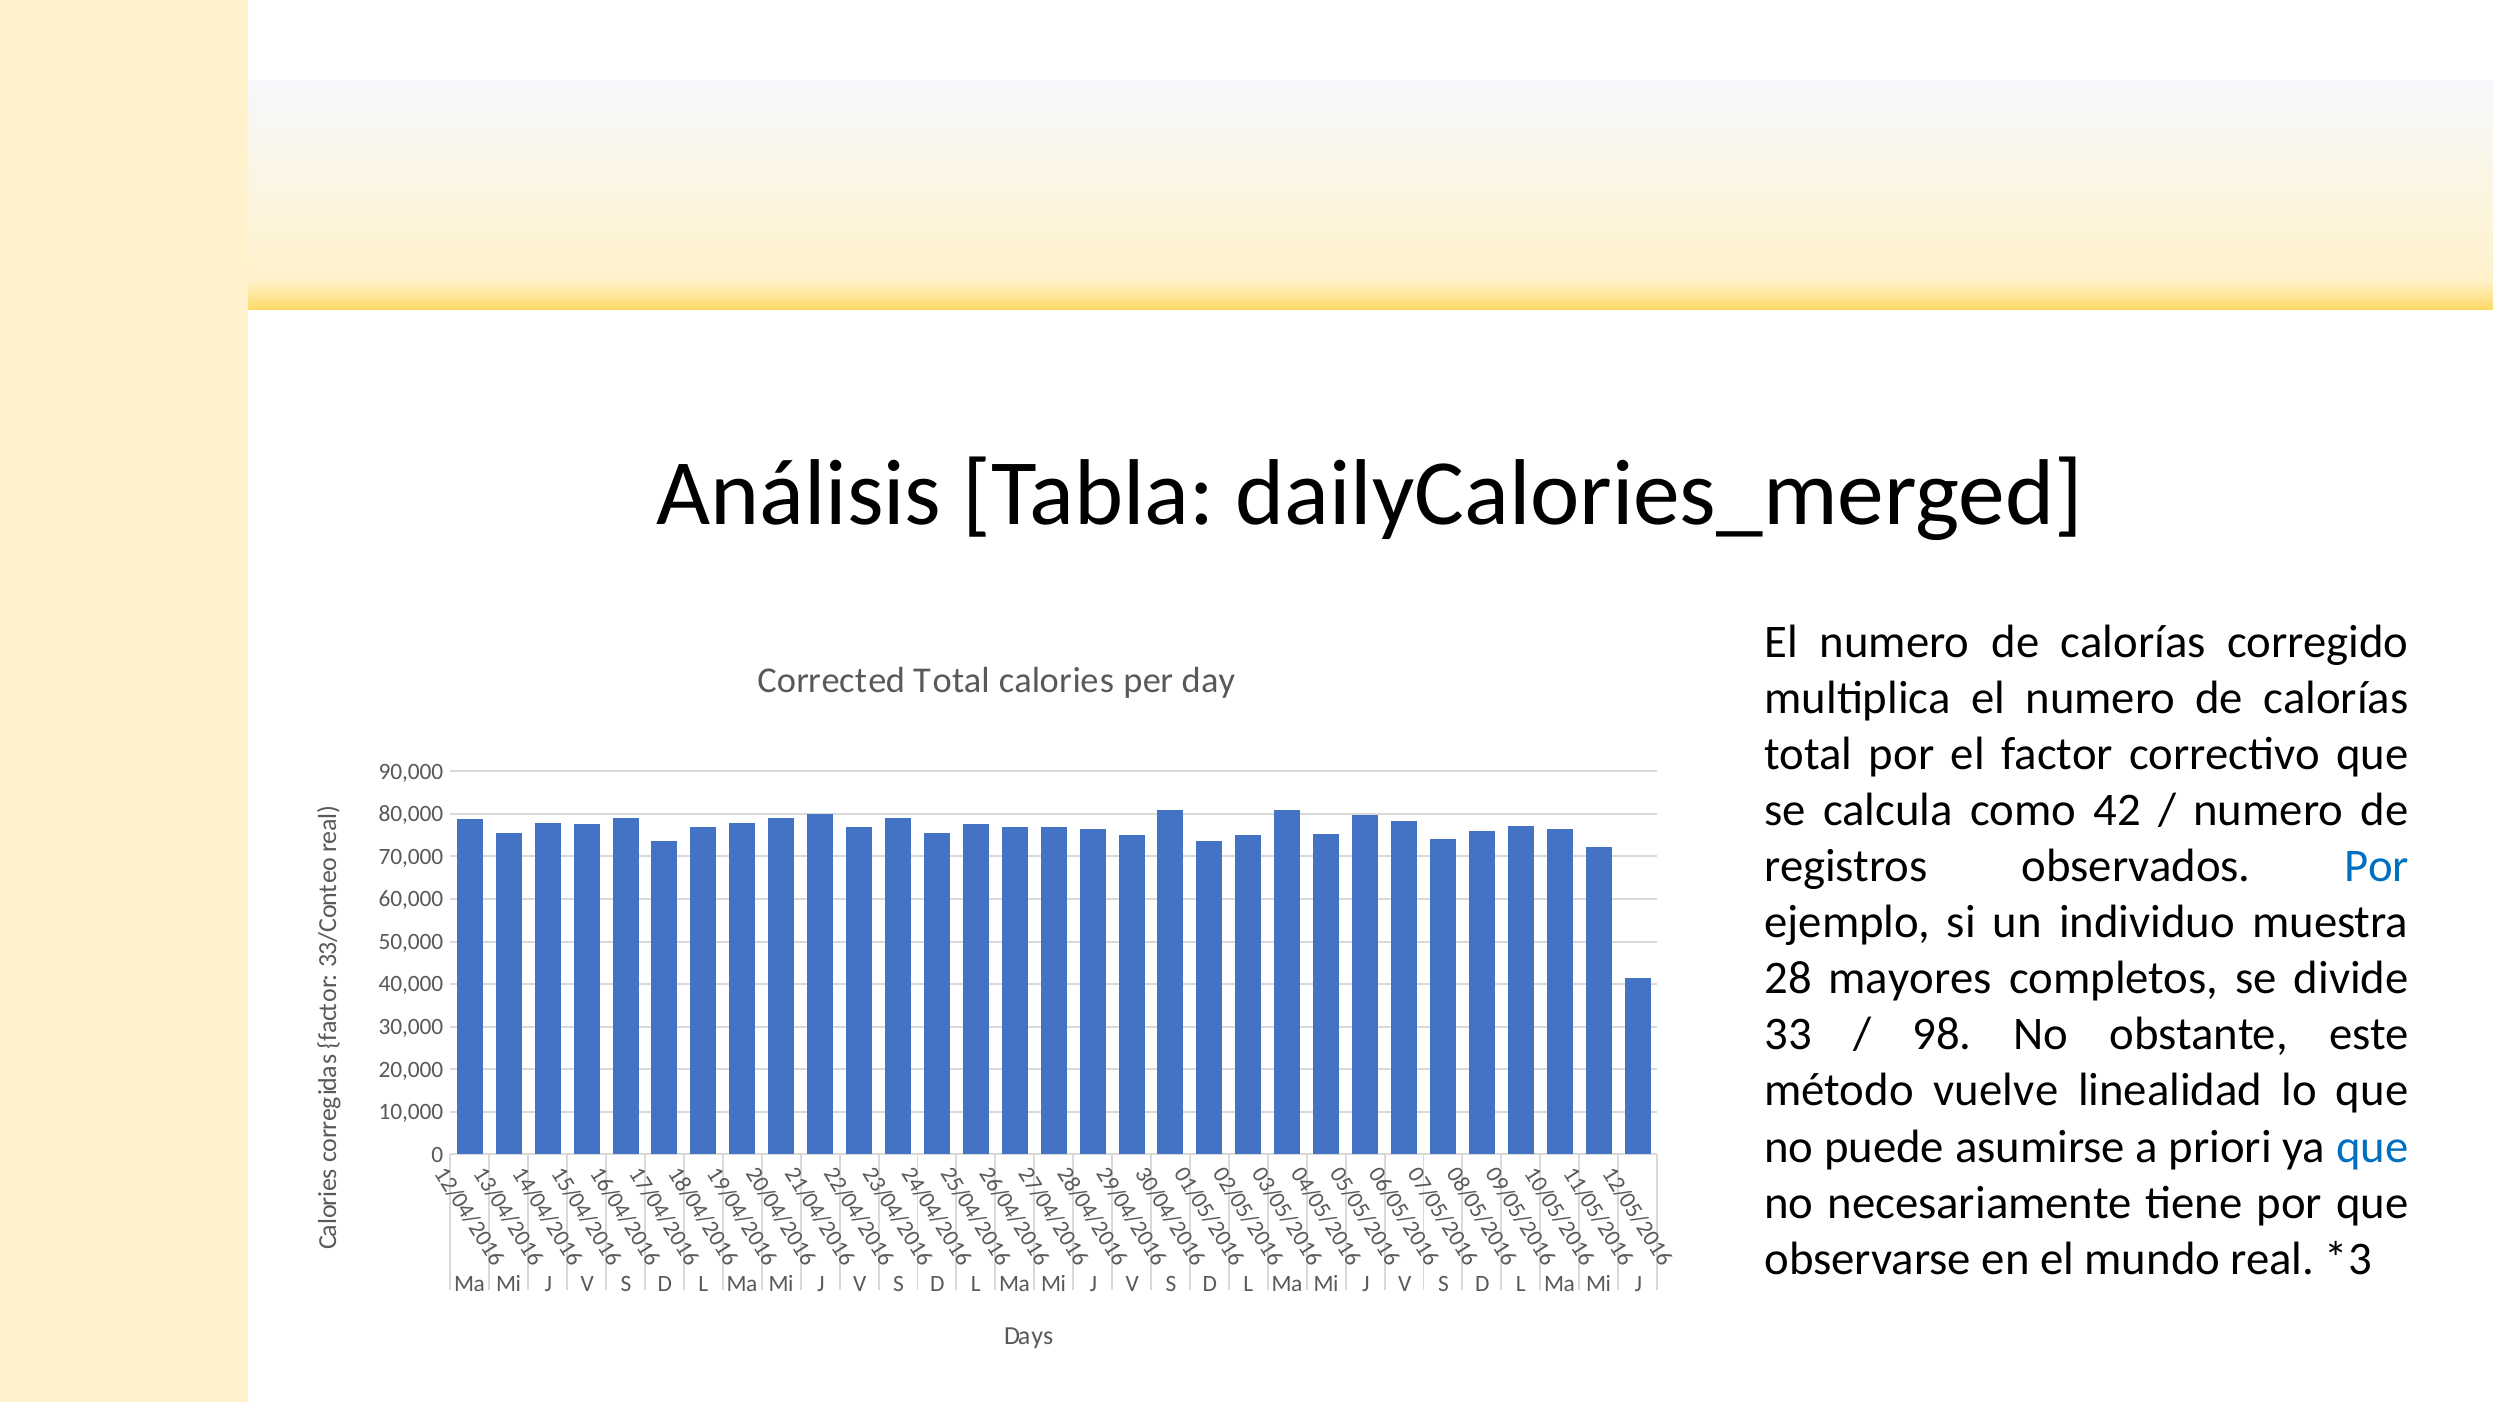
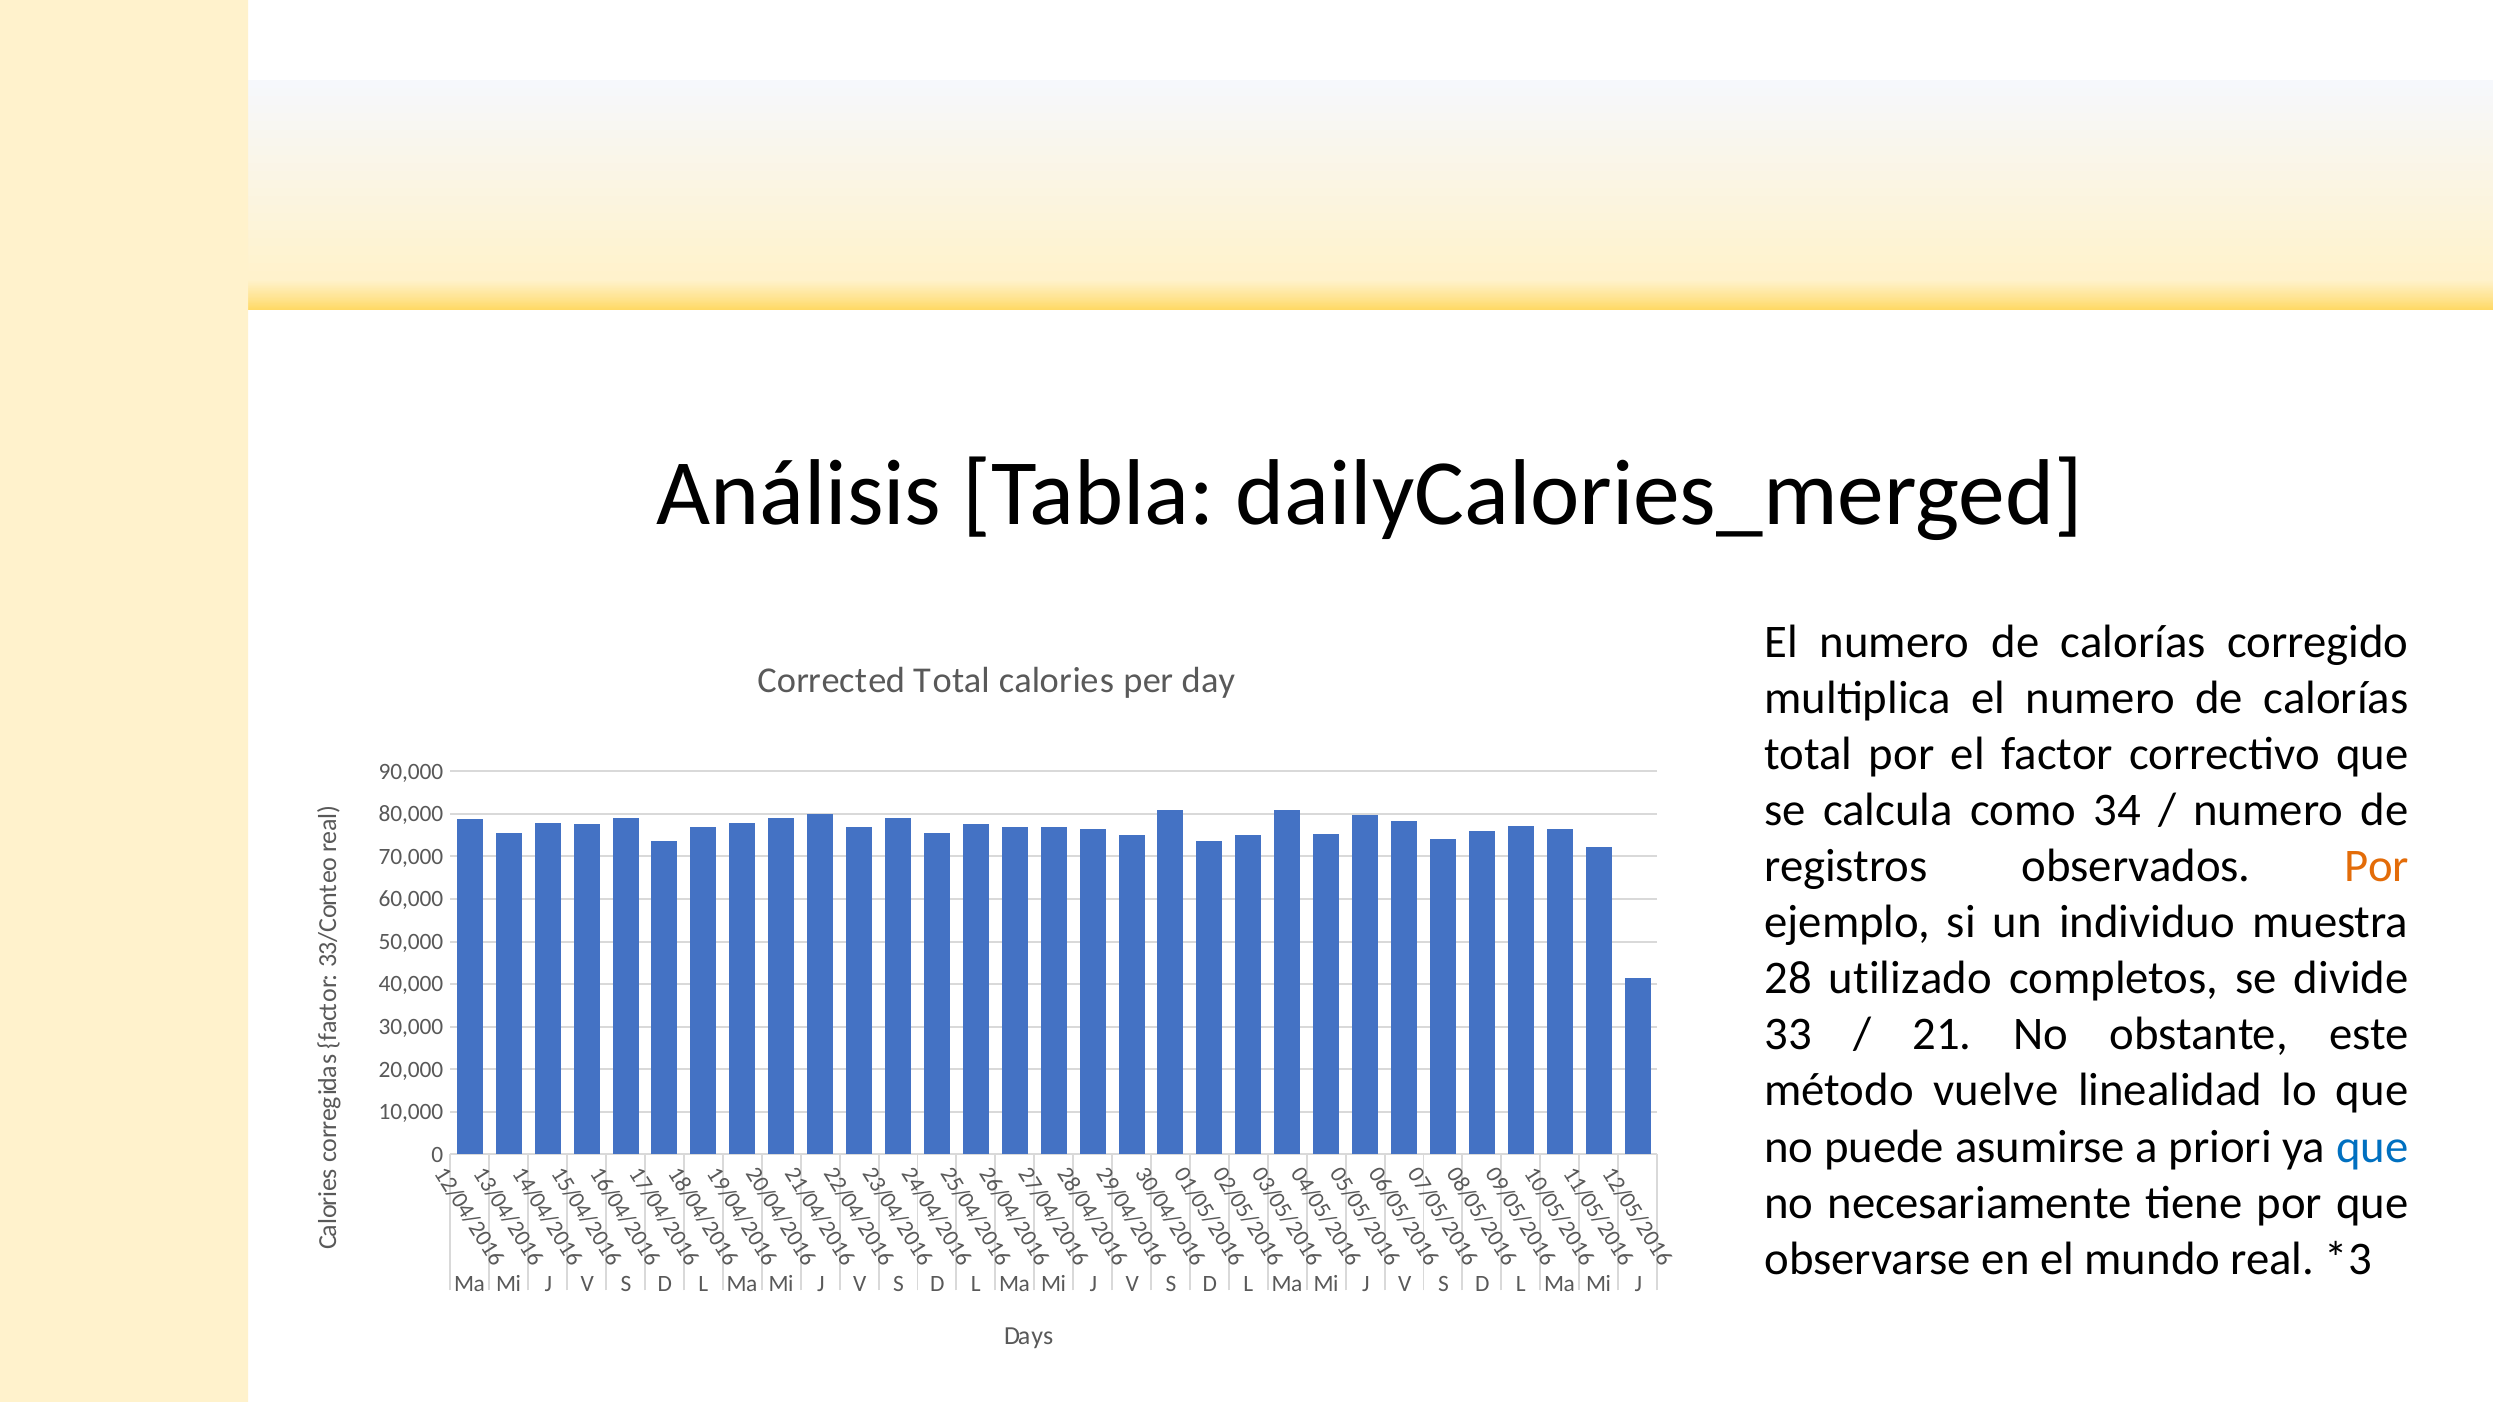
42: 42 -> 34
Por at (2377, 866) colour: blue -> orange
mayores: mayores -> utilizado
98: 98 -> 21
